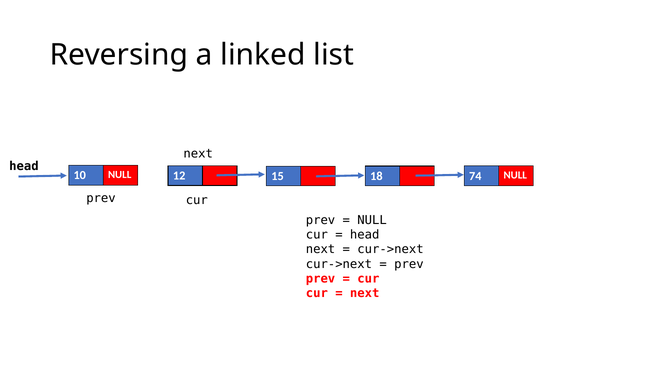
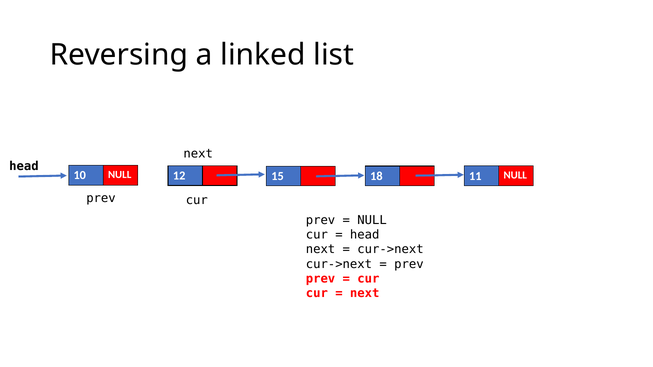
74: 74 -> 11
